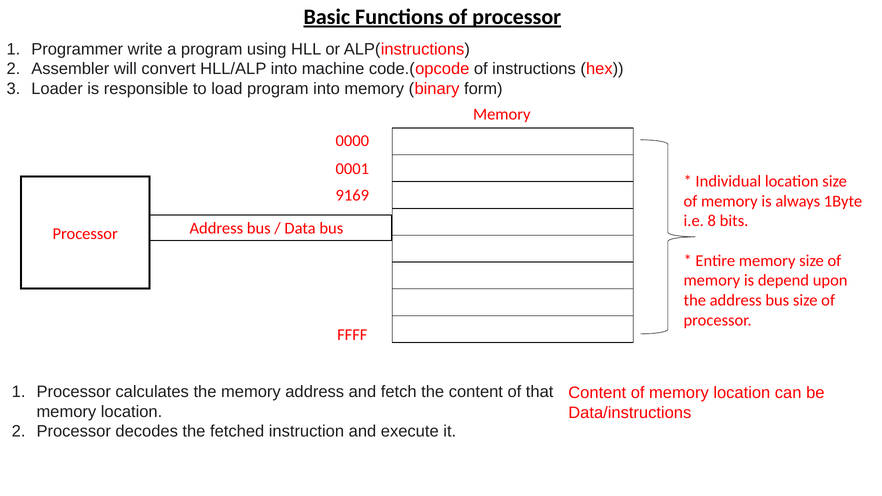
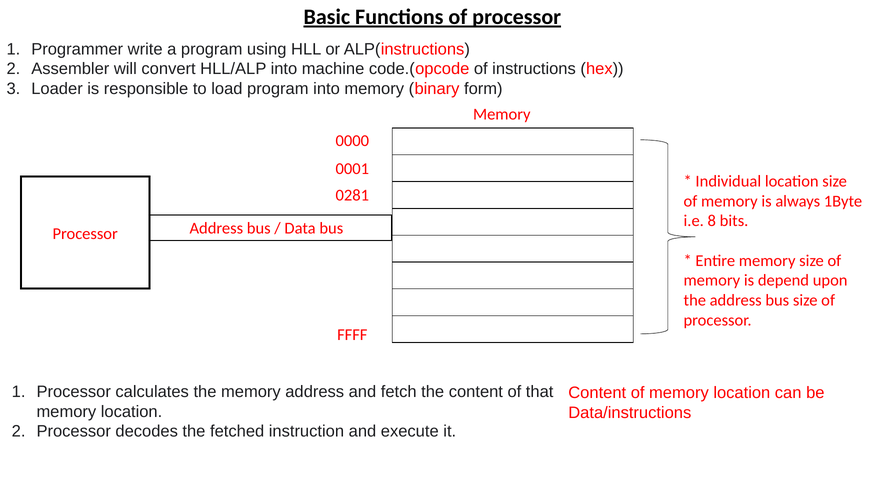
9169: 9169 -> 0281
